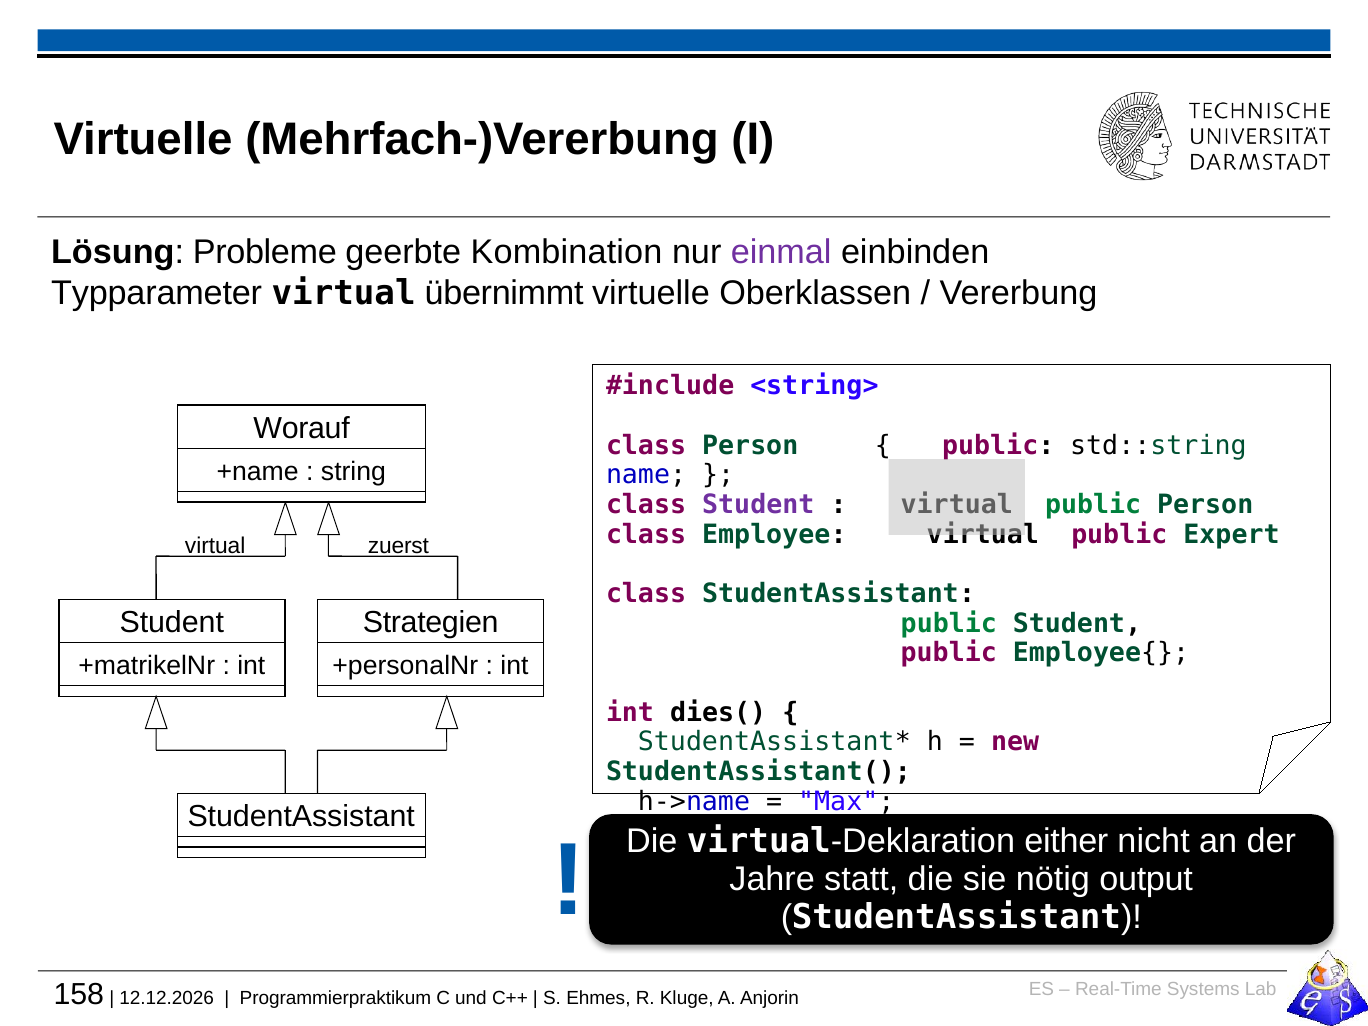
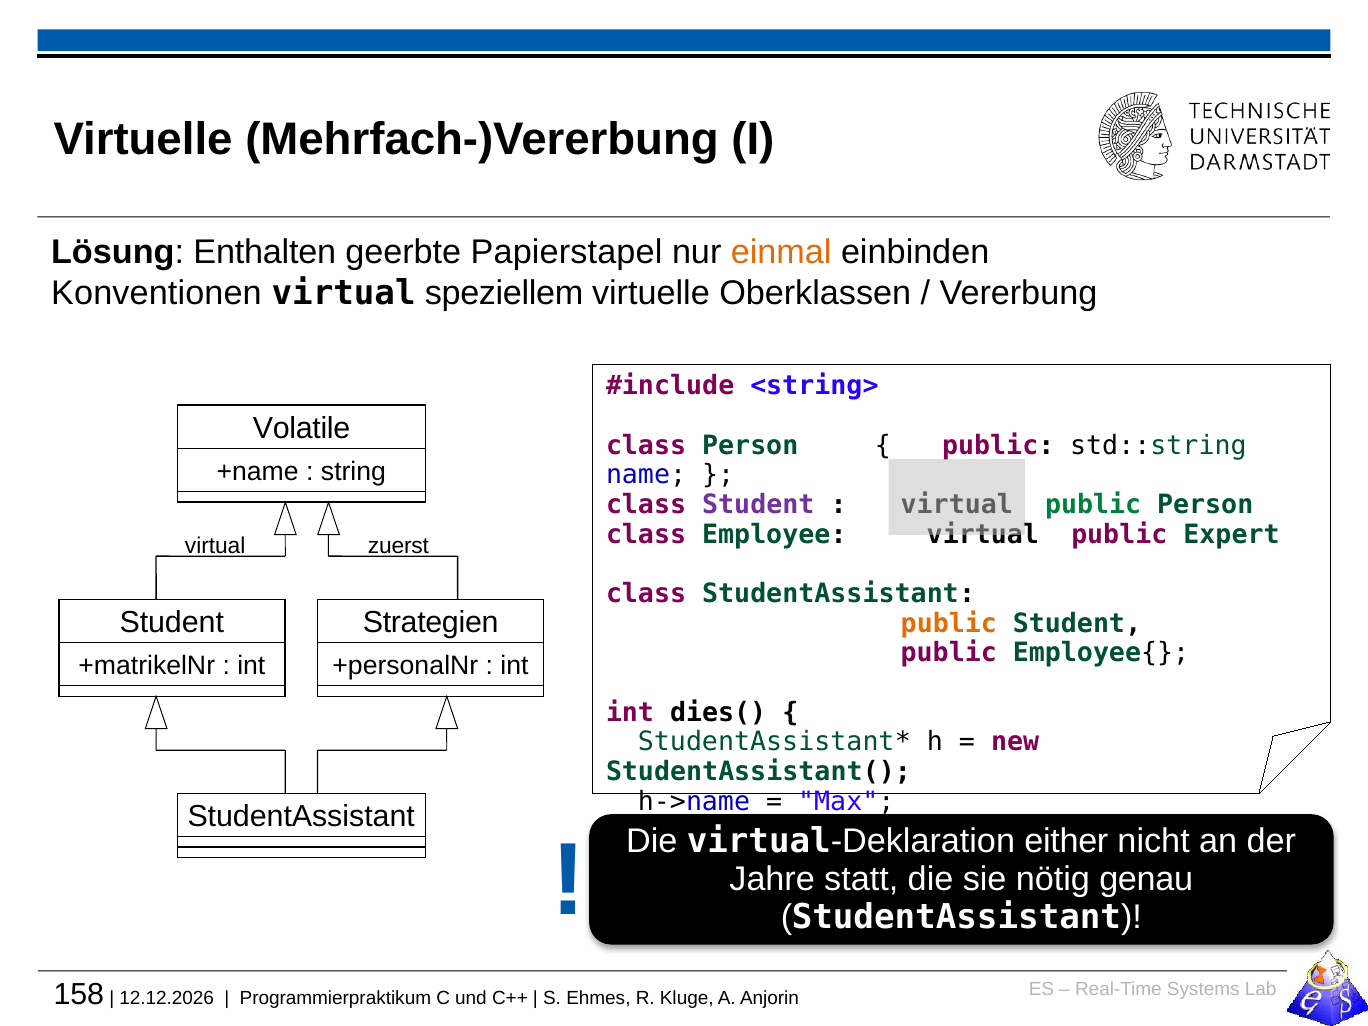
Probleme: Probleme -> Enthalten
Kombination: Kombination -> Papierstapel
einmal colour: purple -> orange
Typparameter: Typparameter -> Konventionen
übernimmt: übernimmt -> speziellem
Worauf: Worauf -> Volatile
public at (949, 623) colour: green -> orange
output: output -> genau
